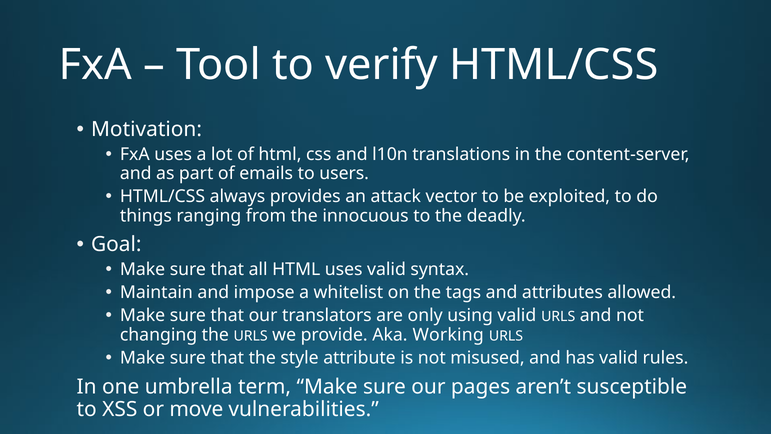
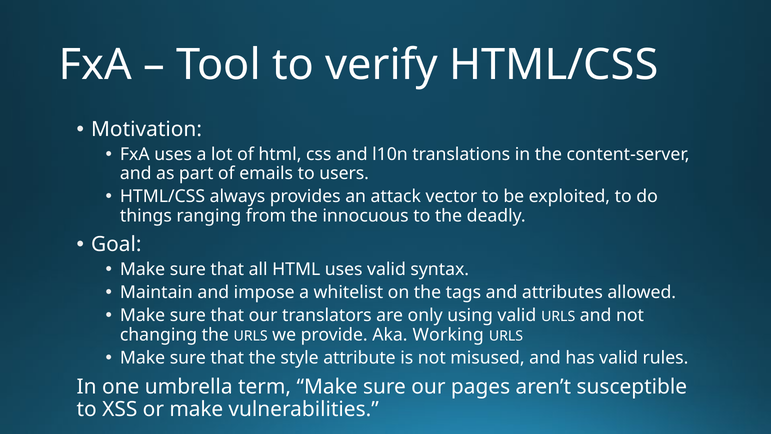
or move: move -> make
